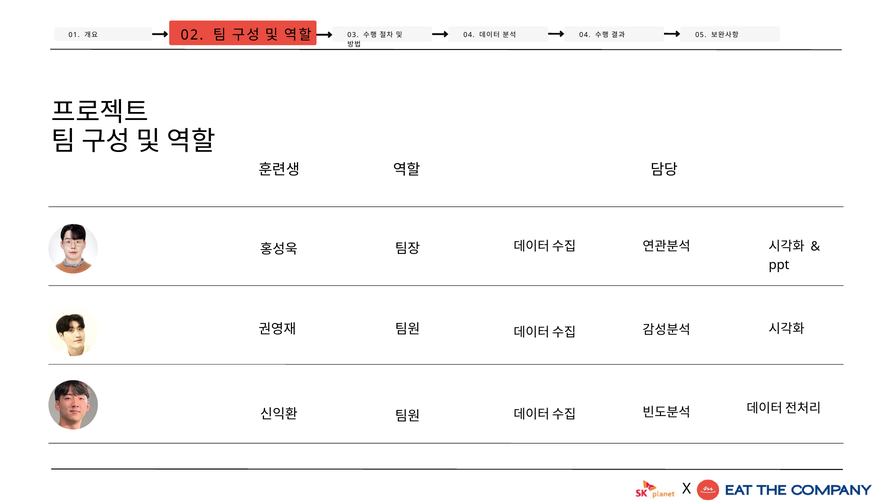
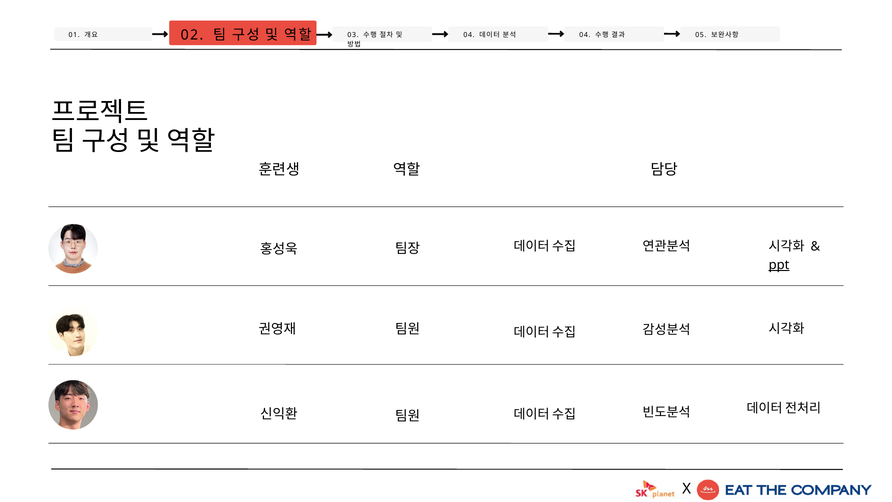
ppt underline: none -> present
